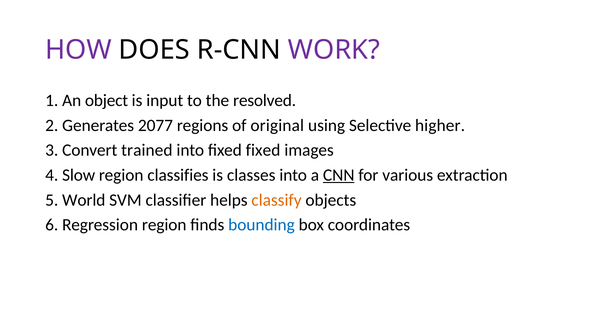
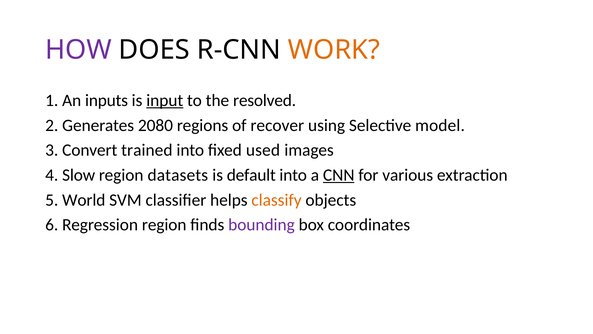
WORK colour: purple -> orange
object: object -> inputs
input underline: none -> present
2077: 2077 -> 2080
original: original -> recover
higher: higher -> model
fixed fixed: fixed -> used
classifies: classifies -> datasets
classes: classes -> default
bounding colour: blue -> purple
